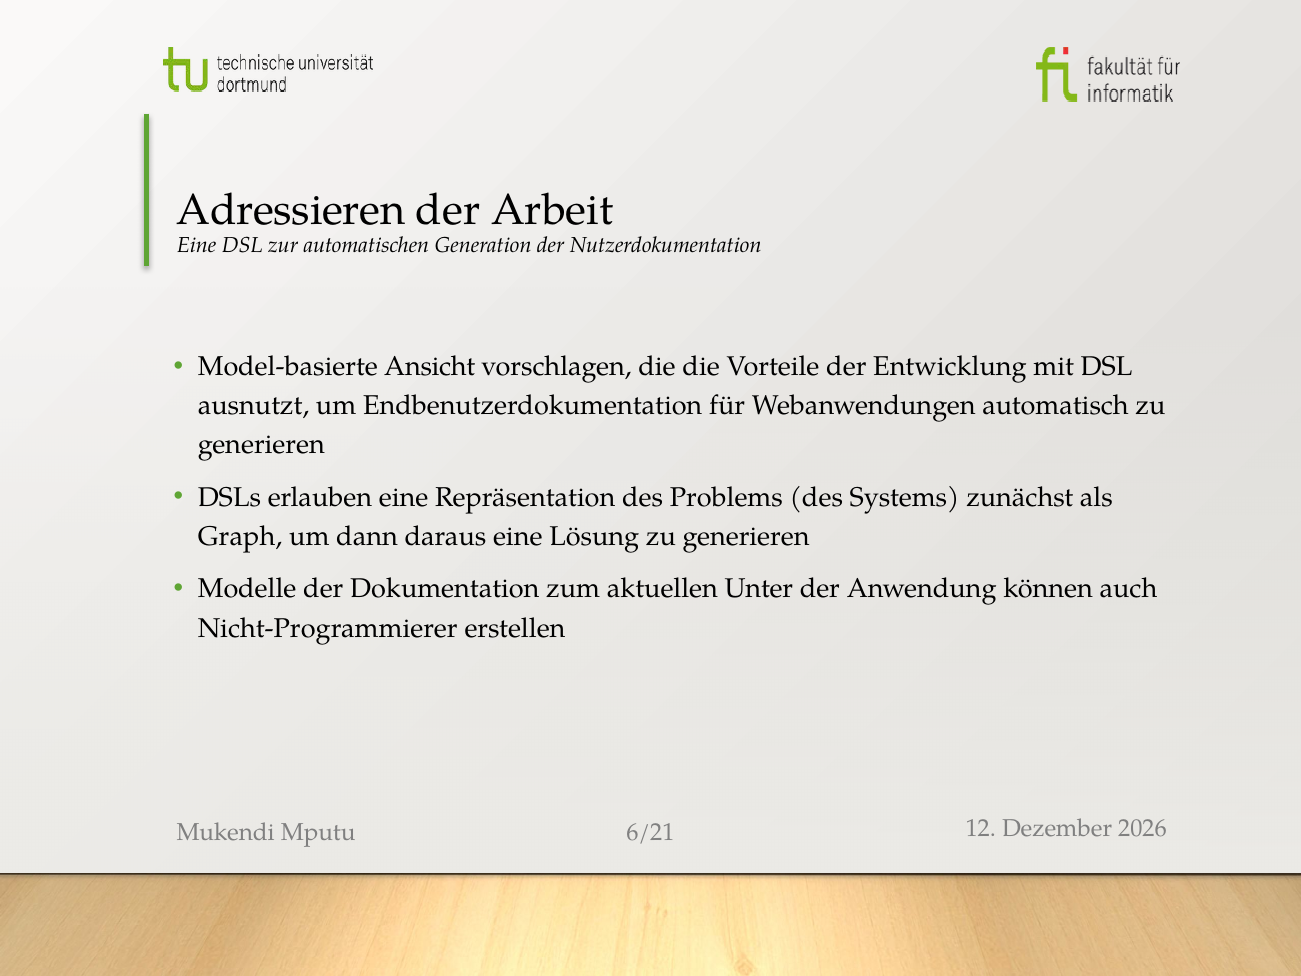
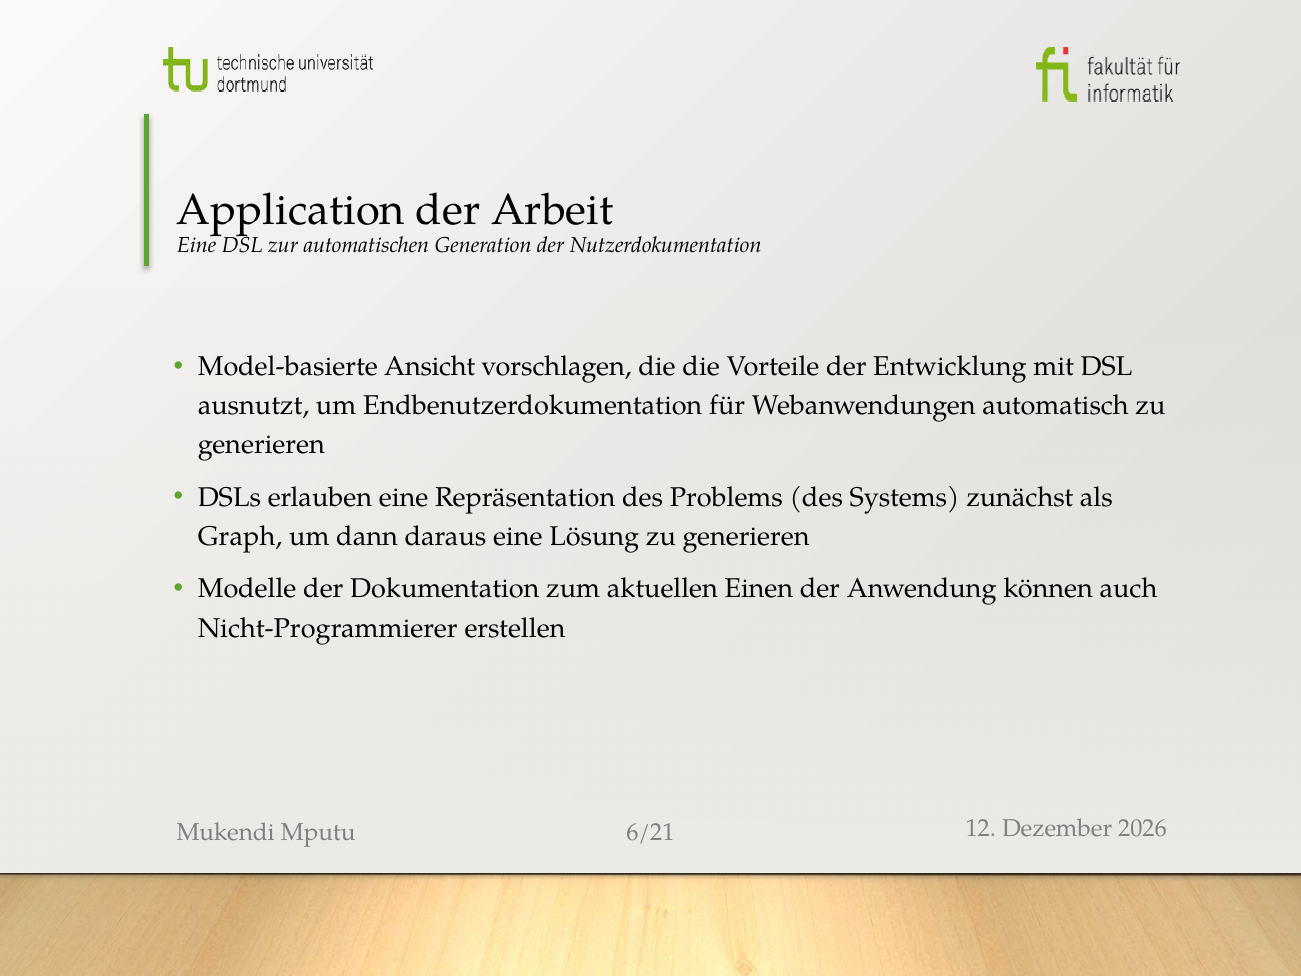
Adressieren: Adressieren -> Application
Unter: Unter -> Einen
